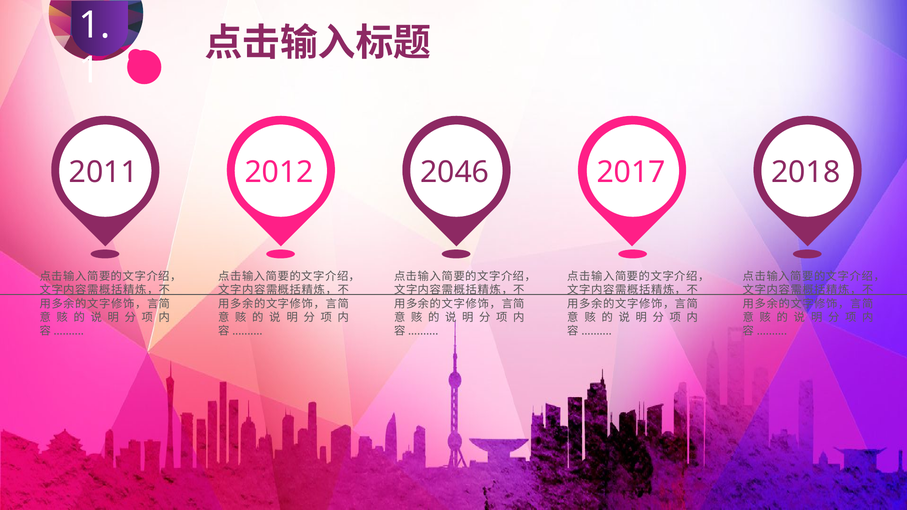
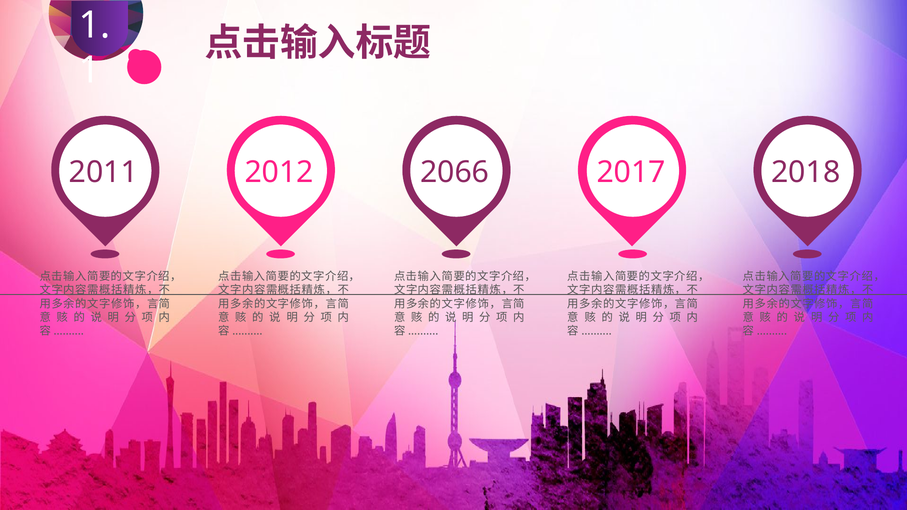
2046: 2046 -> 2066
